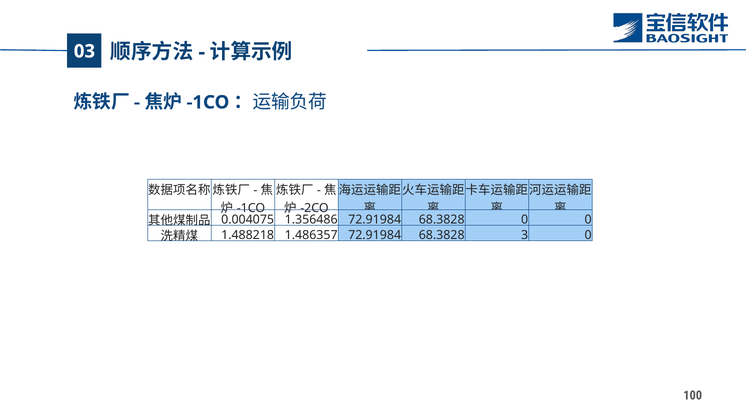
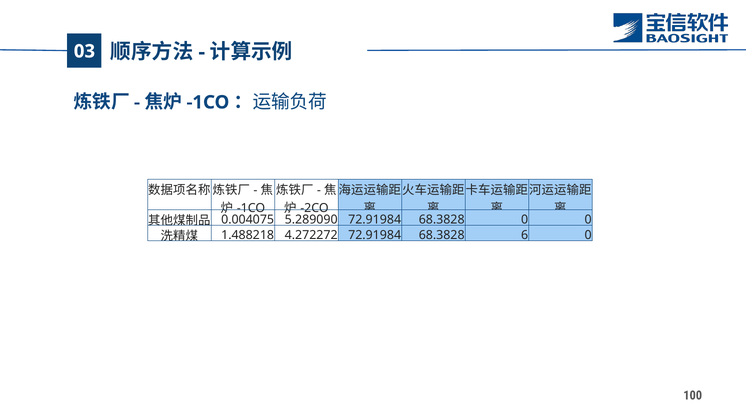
1.356486: 1.356486 -> 5.289090
1.486357: 1.486357 -> 4.272272
3: 3 -> 6
